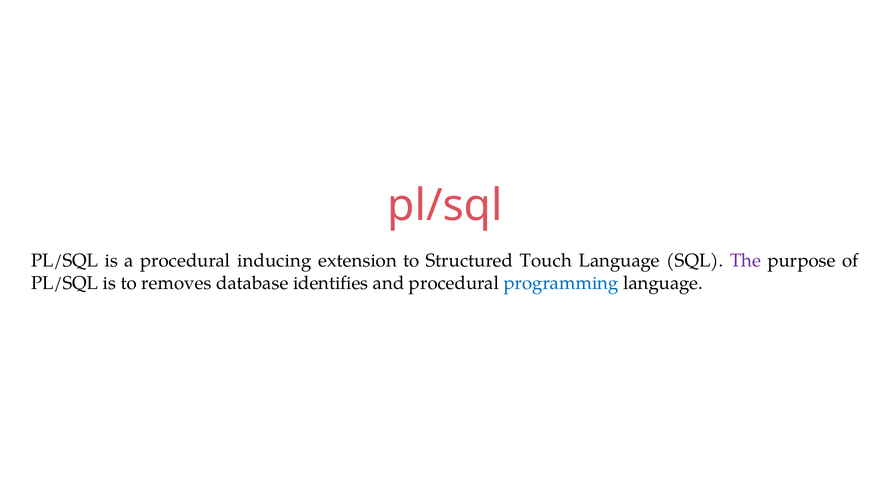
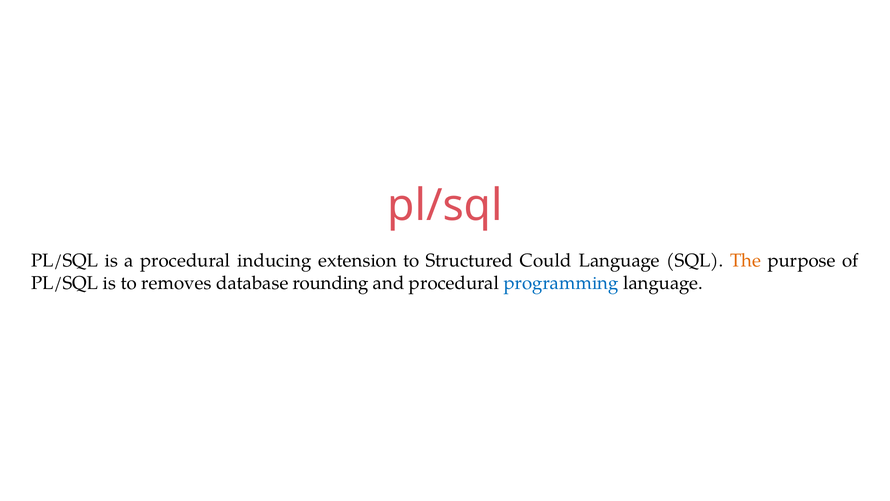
Touch: Touch -> Could
The colour: purple -> orange
identifies: identifies -> rounding
